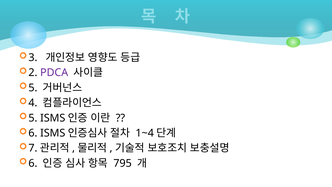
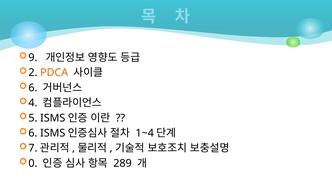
3: 3 -> 9
PDCA colour: purple -> orange
5 at (33, 88): 5 -> 6
6 at (33, 163): 6 -> 0
795: 795 -> 289
